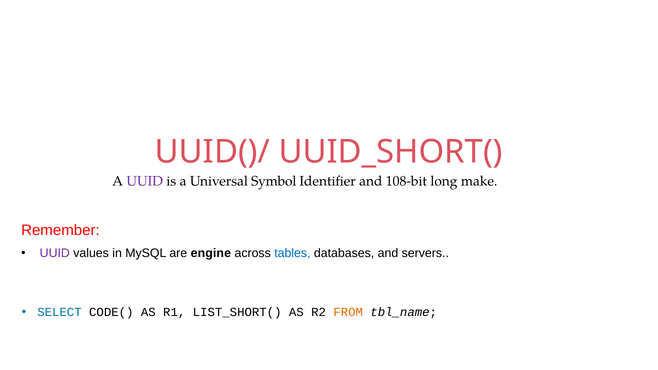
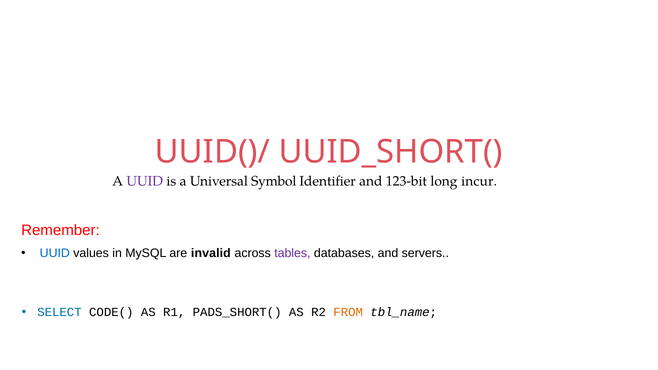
108-bit: 108-bit -> 123-bit
make: make -> incur
UUID at (55, 253) colour: purple -> blue
engine: engine -> invalid
tables colour: blue -> purple
LIST_SHORT(: LIST_SHORT( -> PADS_SHORT(
